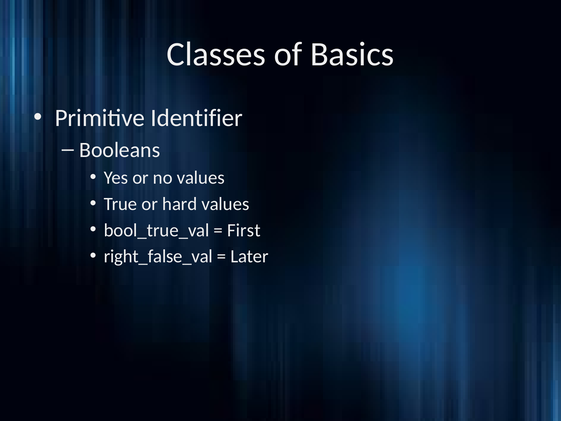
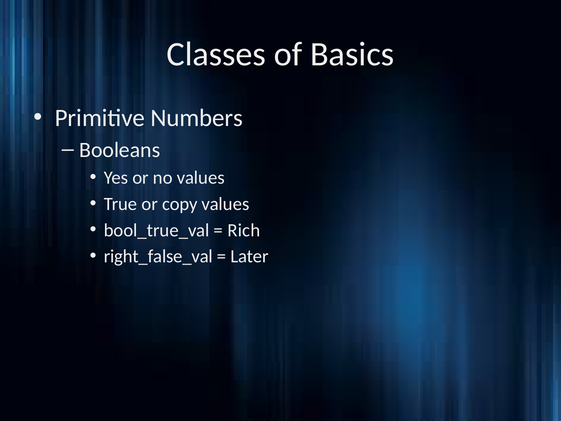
Identifier: Identifier -> Numbers
hard: hard -> copy
First: First -> Rich
